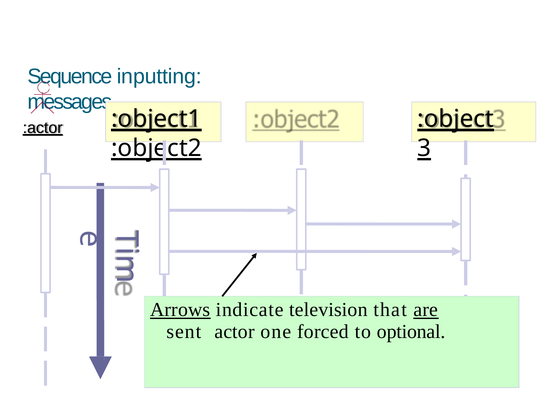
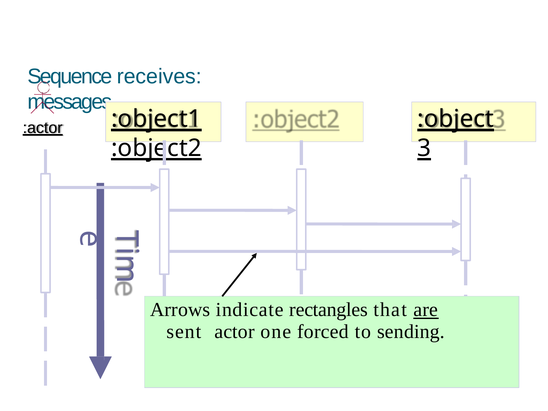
inputting: inputting -> receives
Arrows underline: present -> none
television: television -> rectangles
optional: optional -> sending
